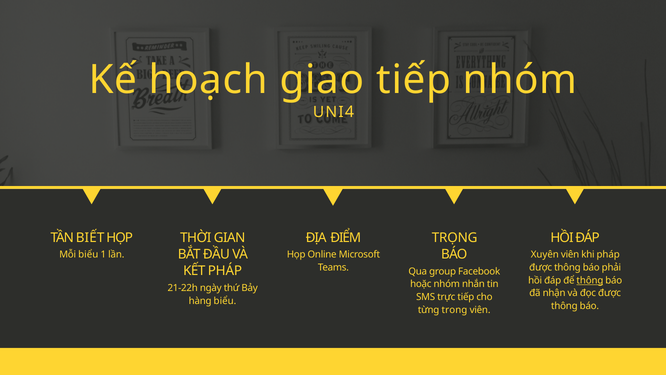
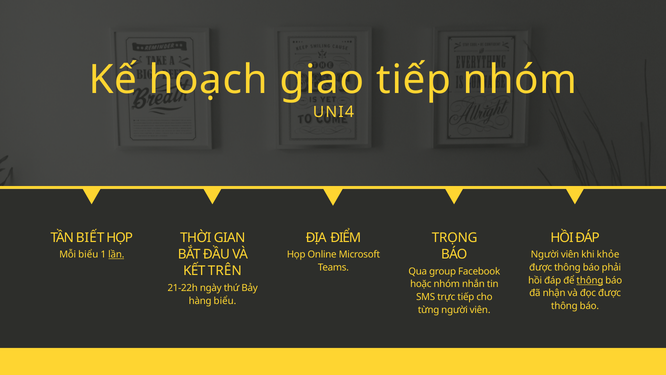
lần underline: none -> present
Xuyên at (545, 255): Xuyên -> Người
khi pháp: pháp -> khỏe
KẾT PHÁP: PHÁP -> TRÊN
từng trọng: trọng -> người
